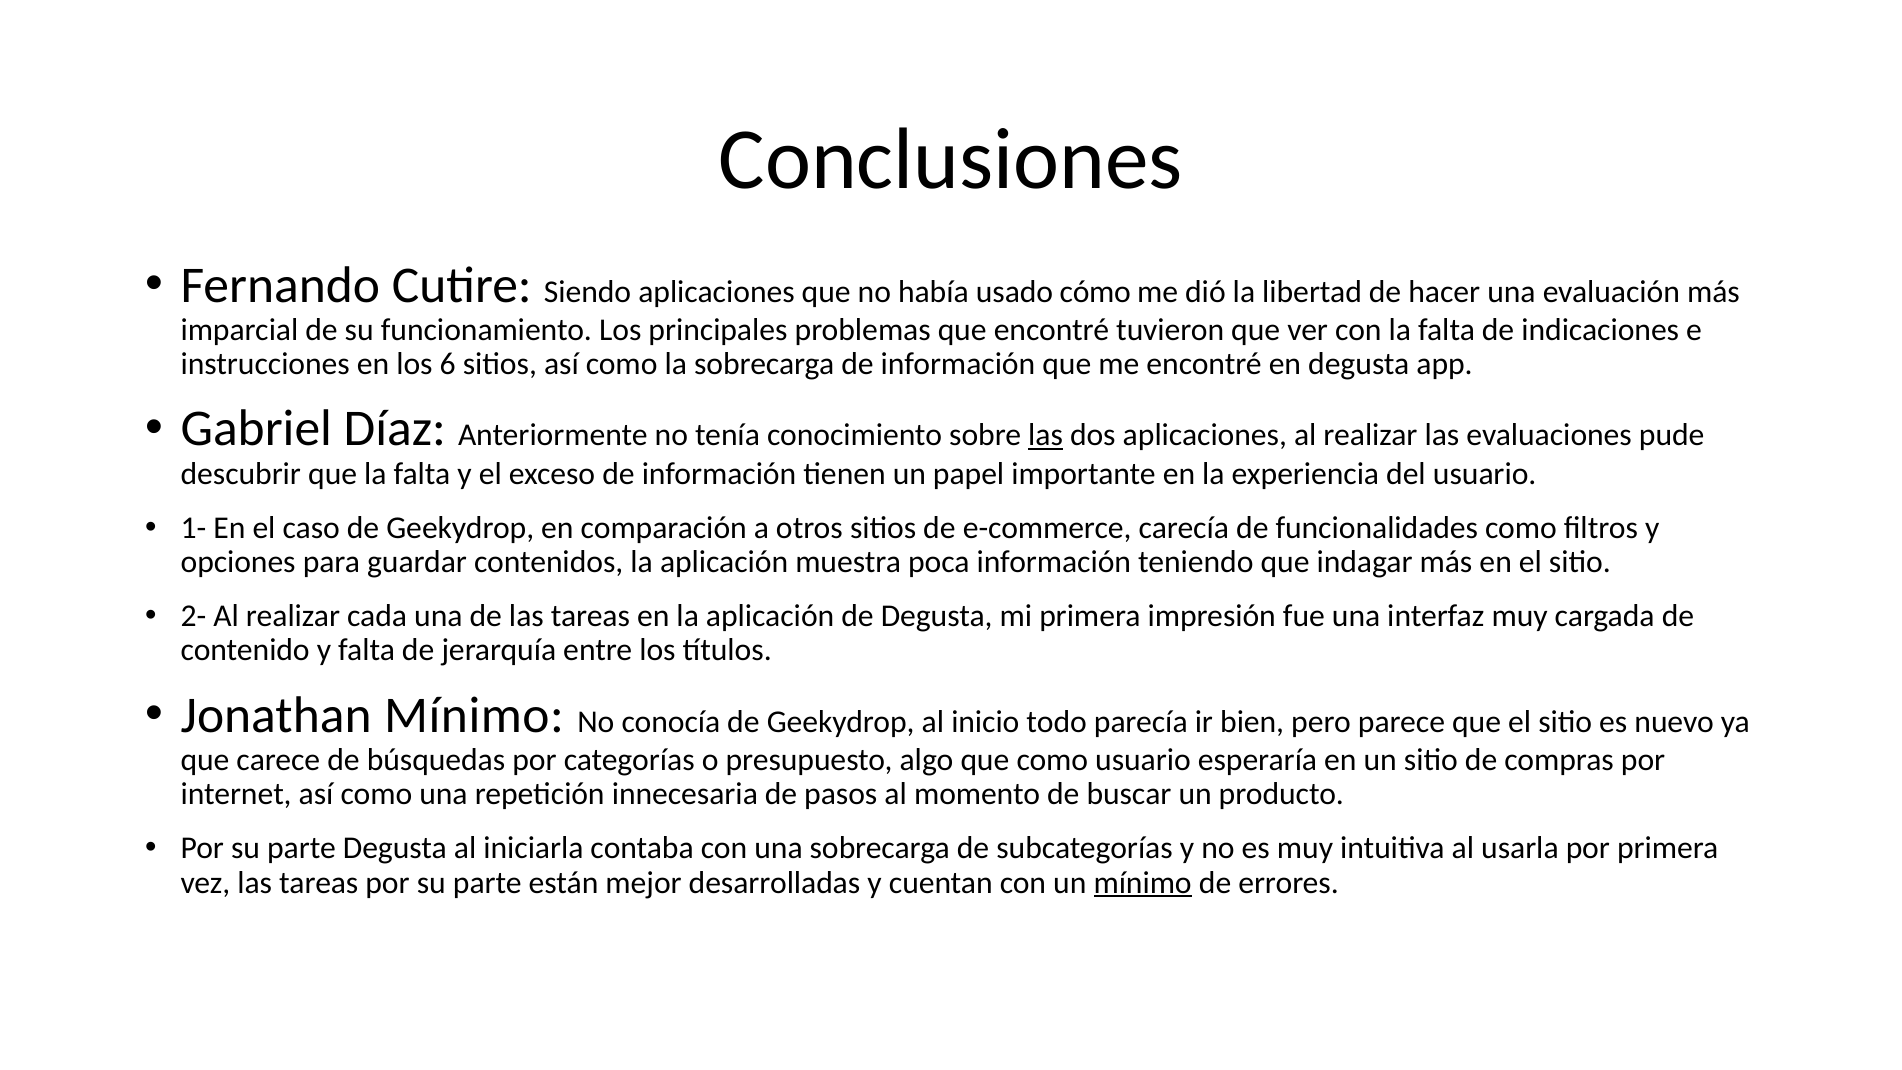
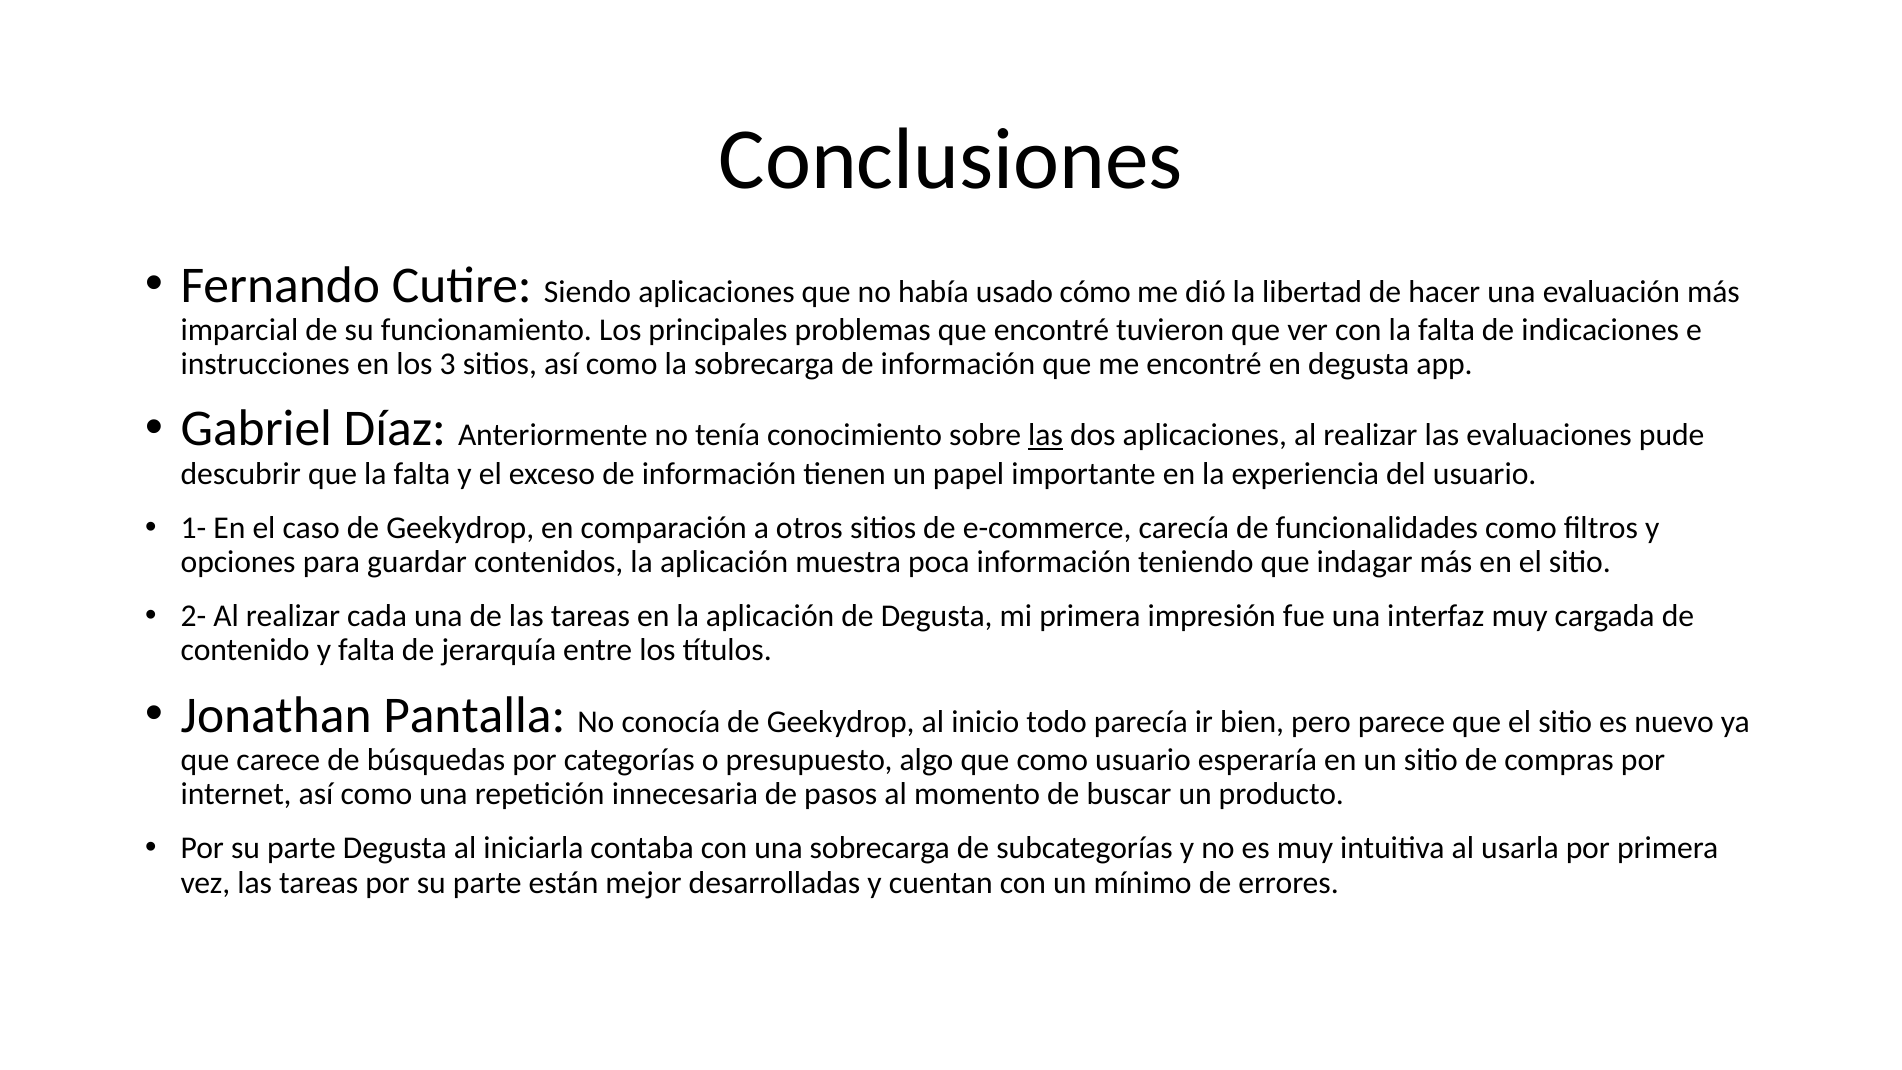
6: 6 -> 3
Jonathan Mínimo: Mínimo -> Pantalla
mínimo at (1143, 882) underline: present -> none
